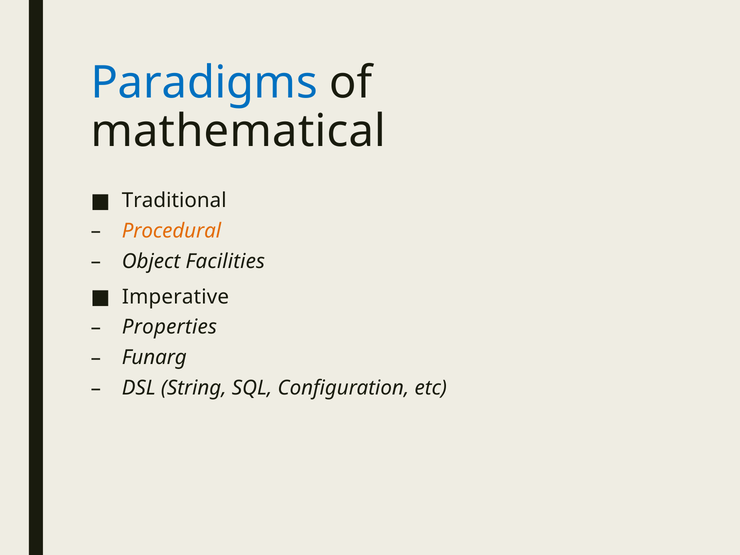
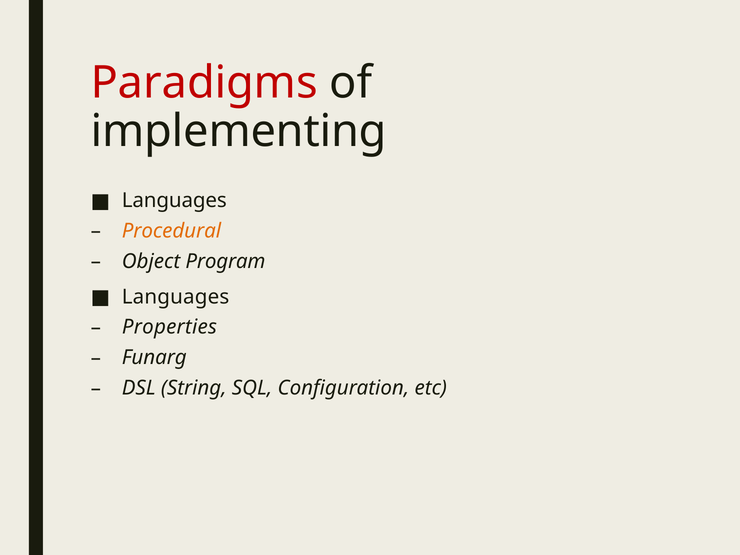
Paradigms colour: blue -> red
mathematical: mathematical -> implementing
Traditional at (174, 200): Traditional -> Languages
Facilities: Facilities -> Program
Imperative at (176, 297): Imperative -> Languages
